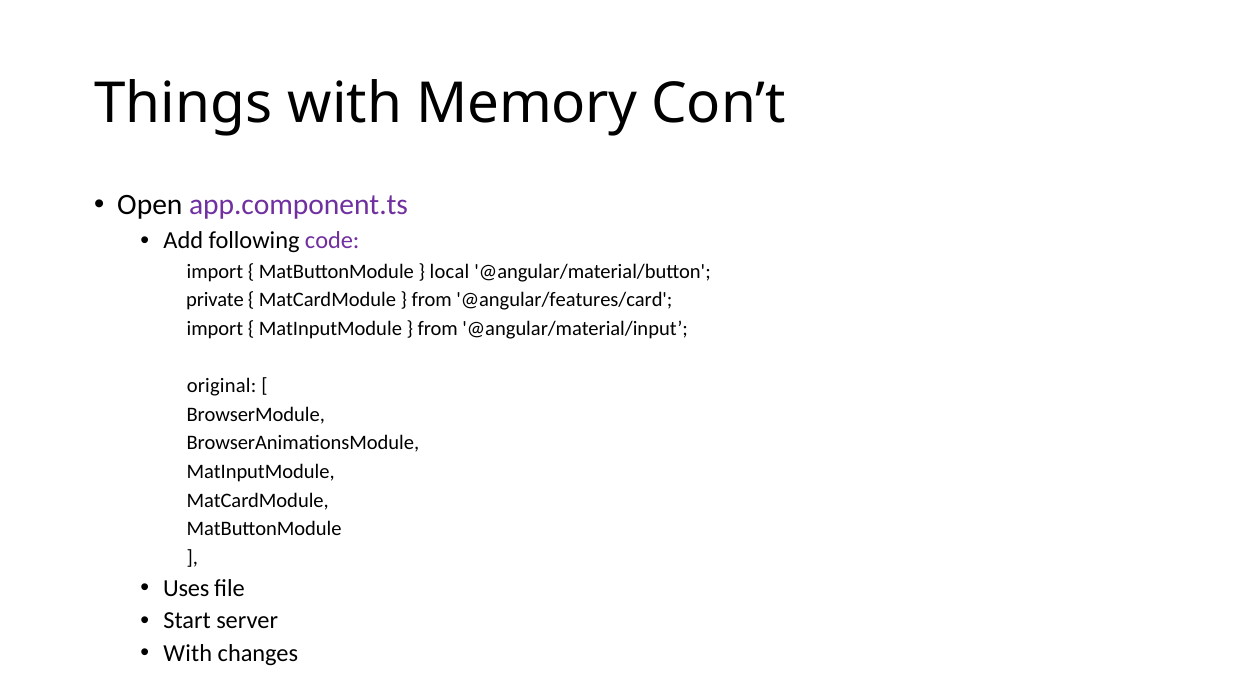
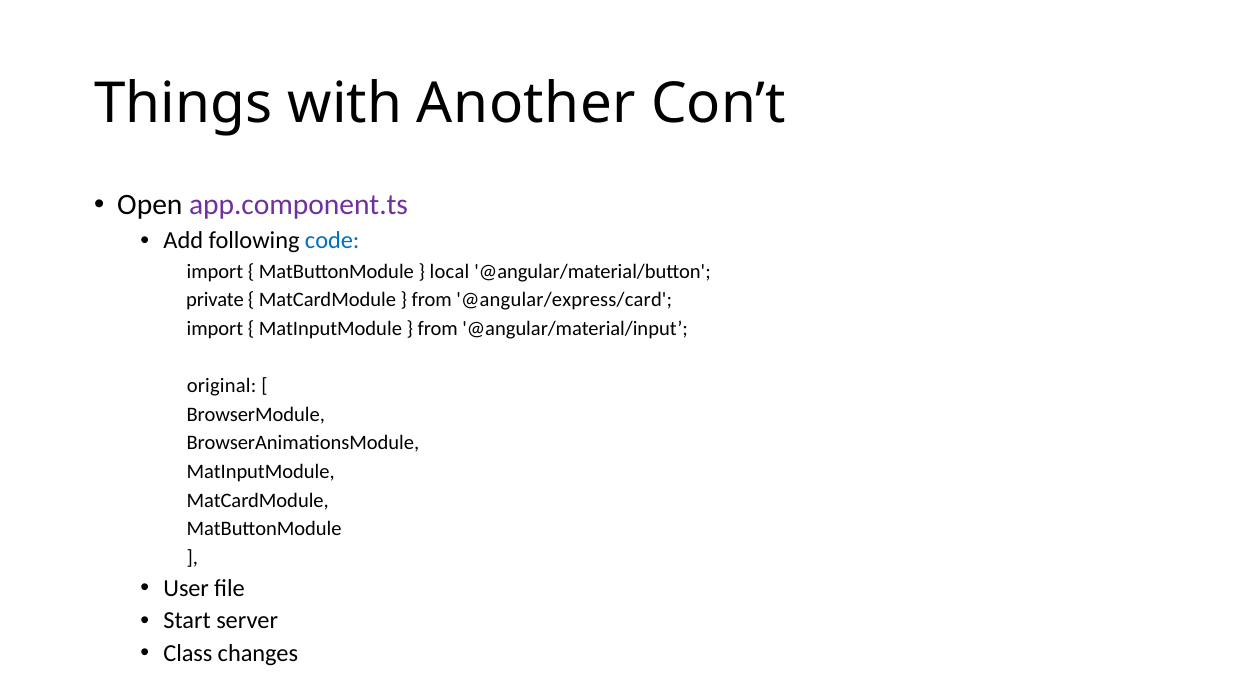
Memory: Memory -> Another
code colour: purple -> blue
@angular/features/card: @angular/features/card -> @angular/express/card
Uses: Uses -> User
With at (188, 654): With -> Class
